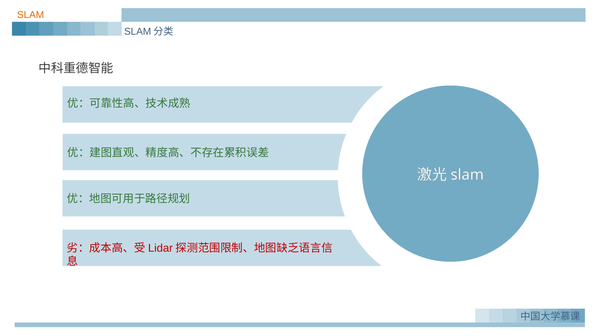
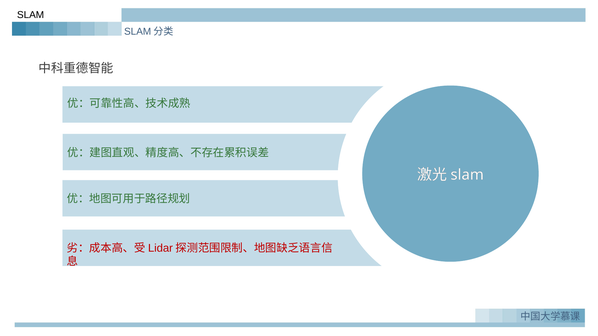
SLAM at (31, 15) colour: orange -> black
